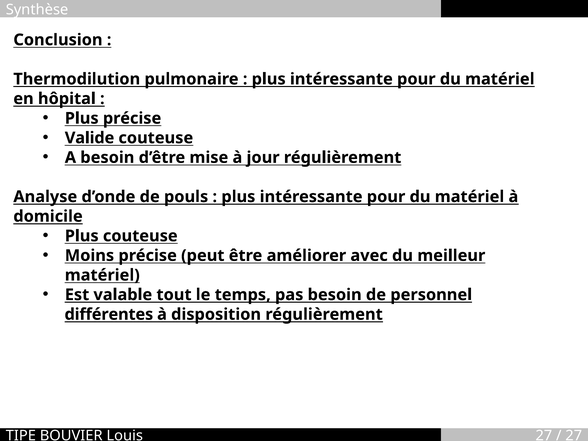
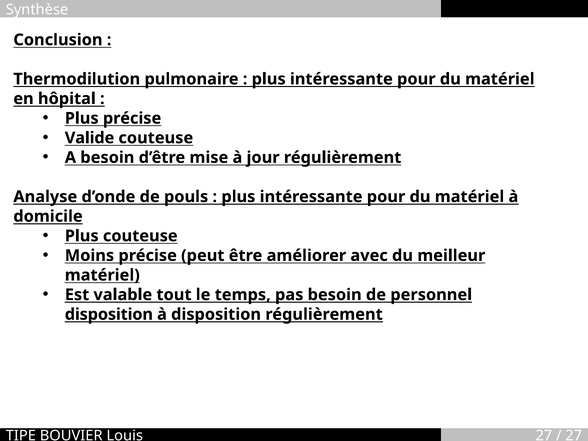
différentes at (109, 314): différentes -> disposition
